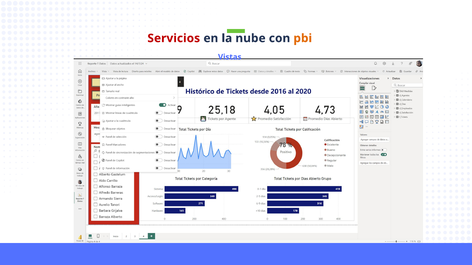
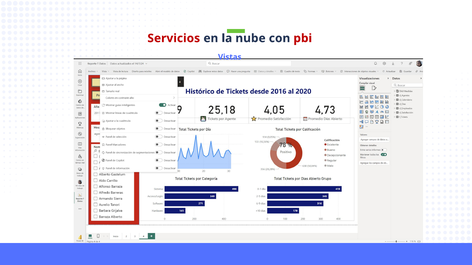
pbi colour: orange -> red
